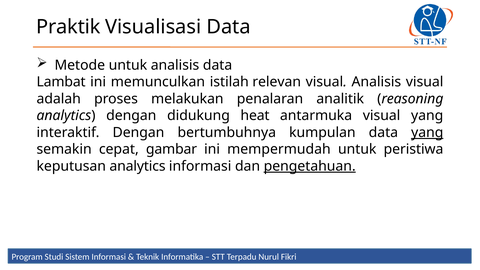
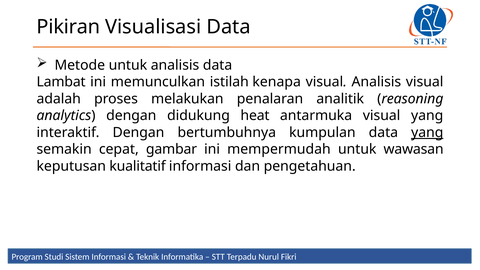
Praktik: Praktik -> Pikiran
relevan: relevan -> kenapa
peristiwa: peristiwa -> wawasan
keputusan analytics: analytics -> kualitatif
pengetahuan underline: present -> none
